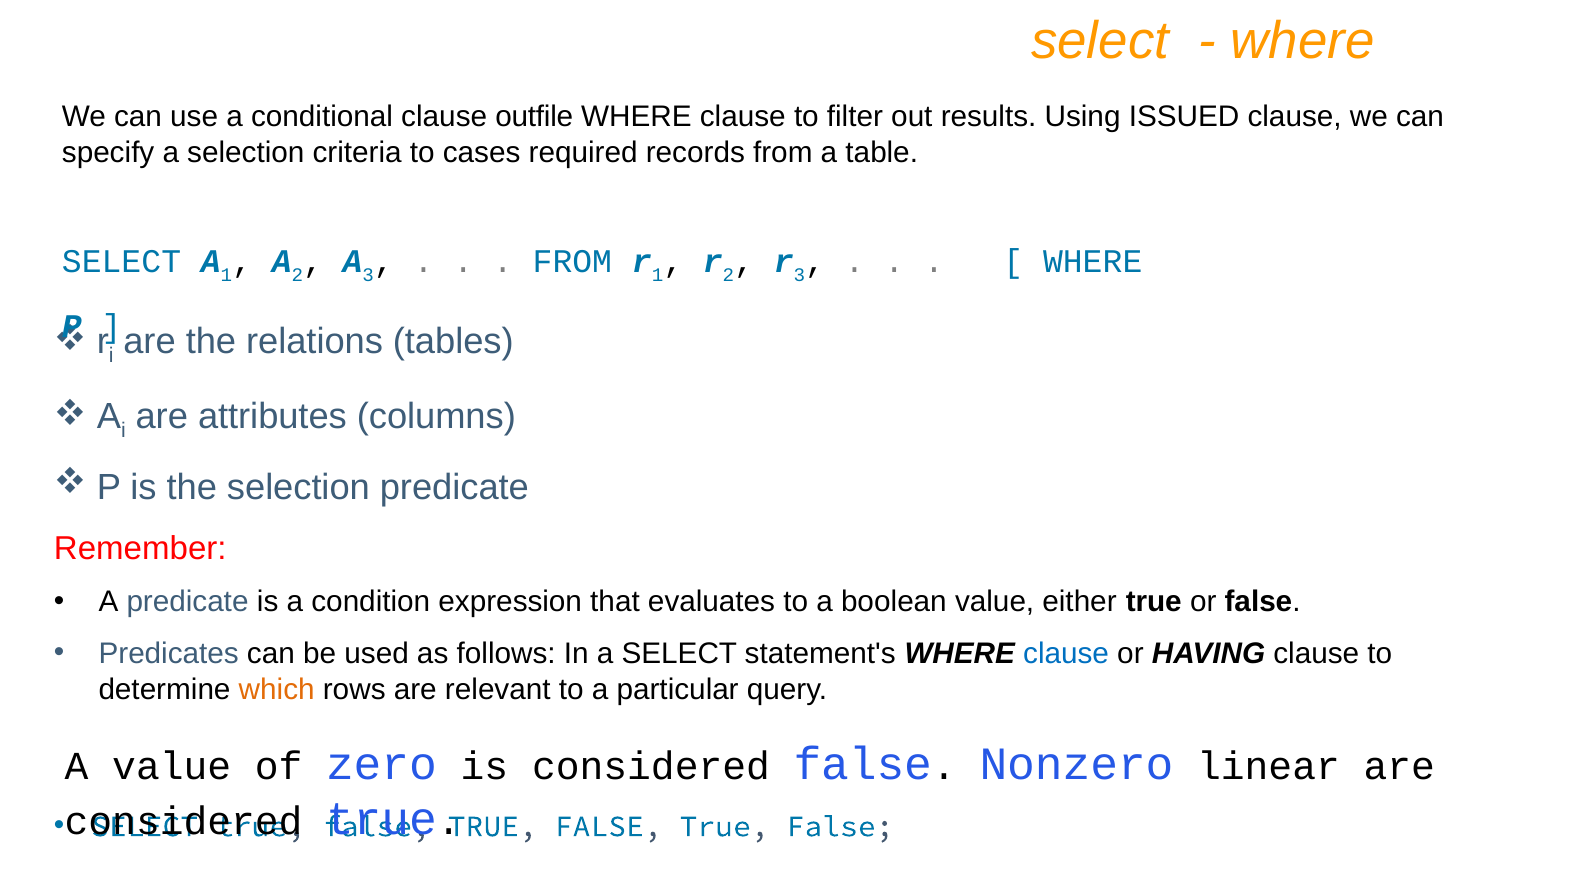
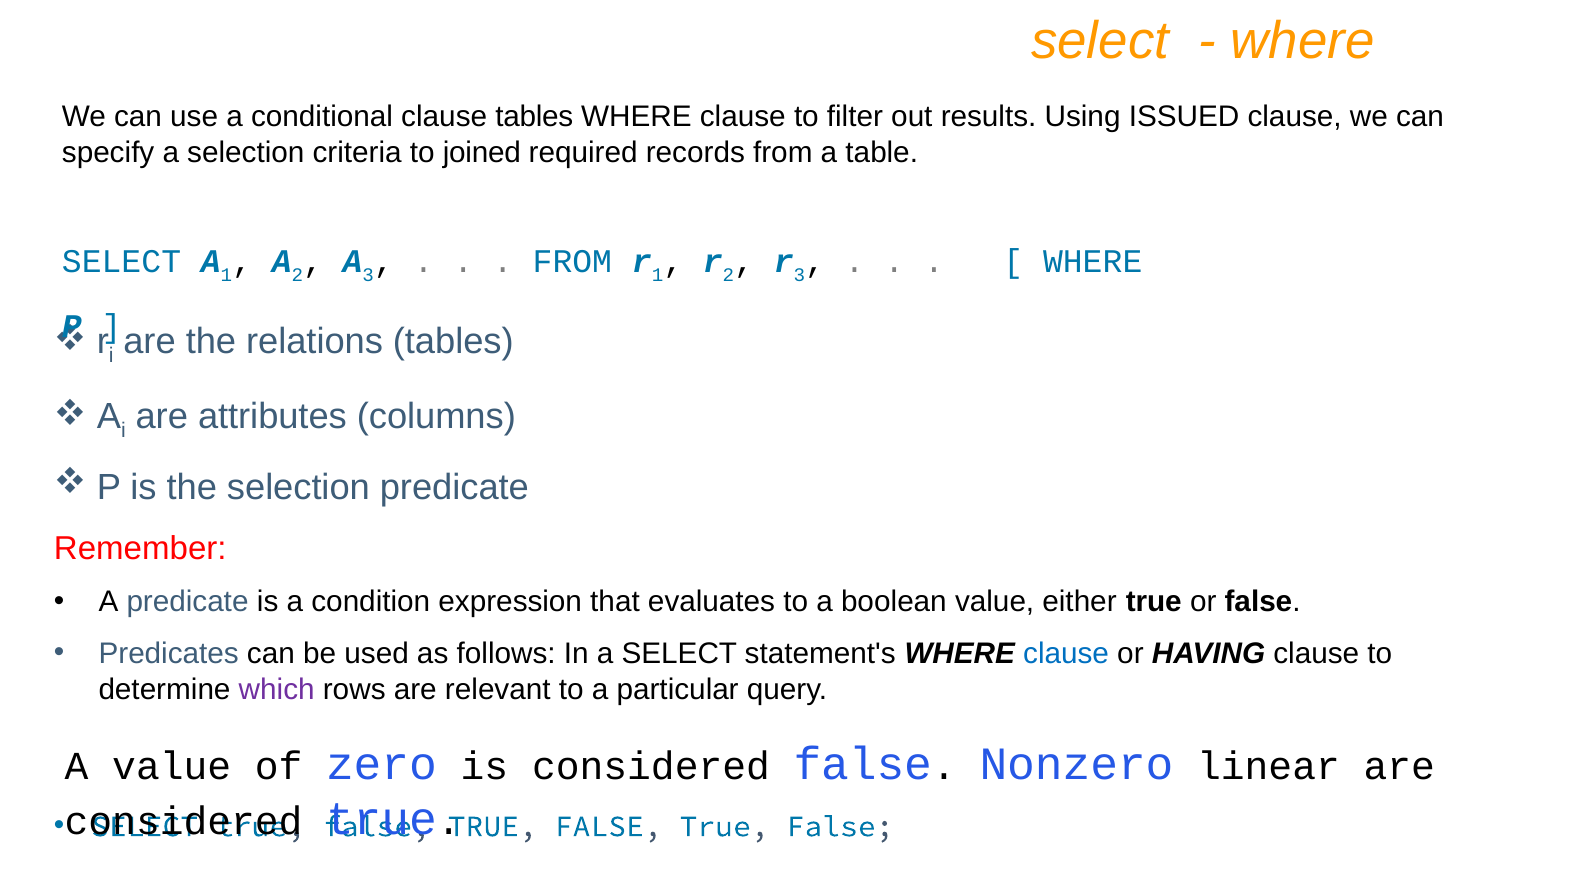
clause outfile: outfile -> tables
cases: cases -> joined
which colour: orange -> purple
